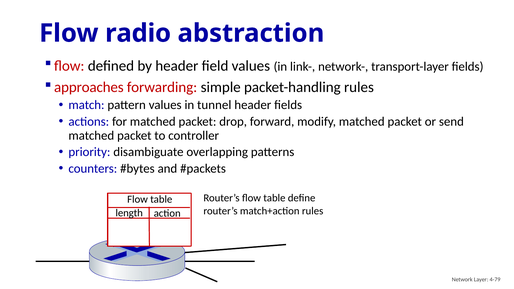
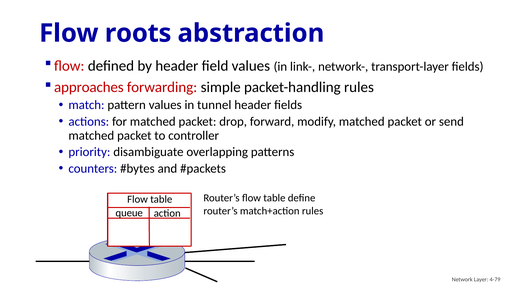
radio: radio -> roots
length: length -> queue
